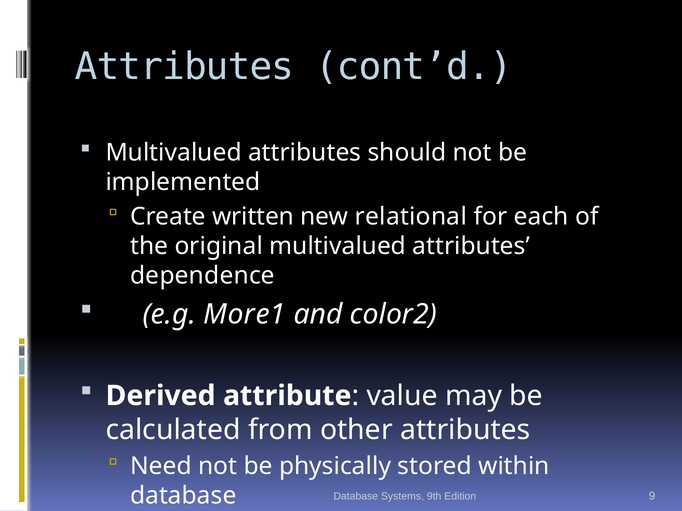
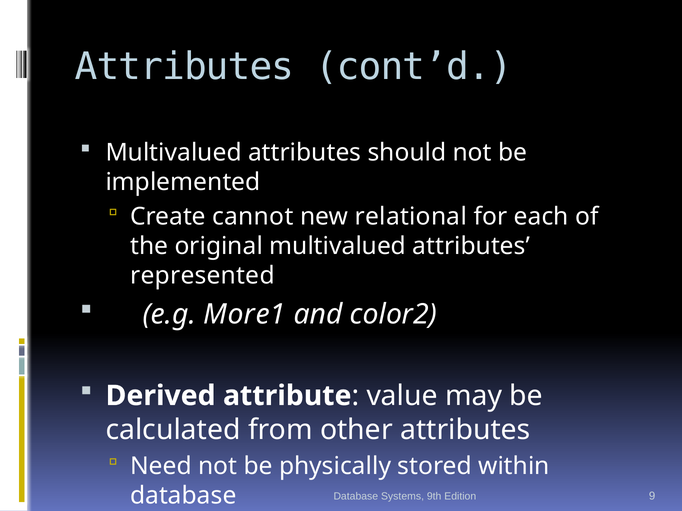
written: written -> cannot
dependence: dependence -> represented
